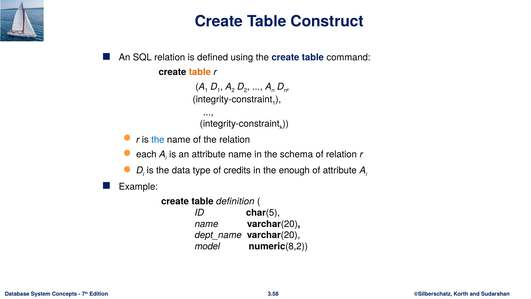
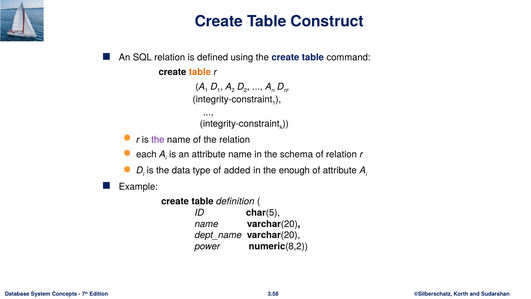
the at (158, 140) colour: blue -> purple
credits: credits -> added
model: model -> power
